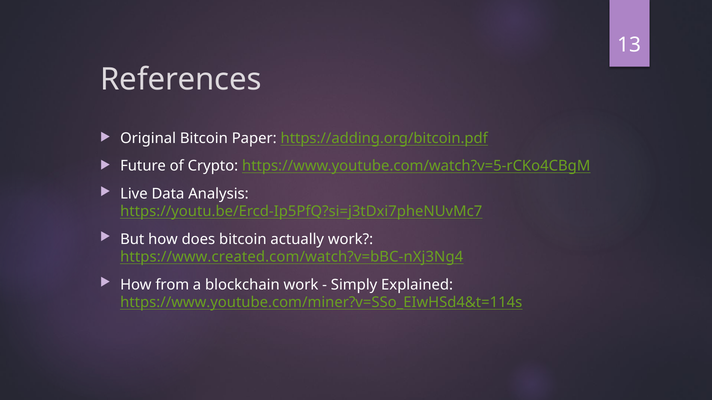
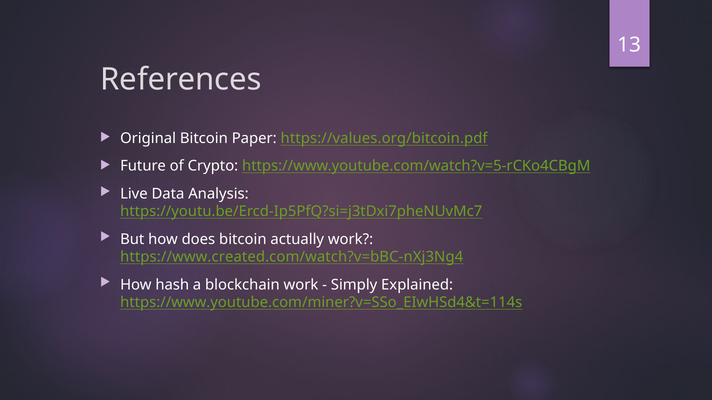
https://adding.org/bitcoin.pdf: https://adding.org/bitcoin.pdf -> https://values.org/bitcoin.pdf
from: from -> hash
